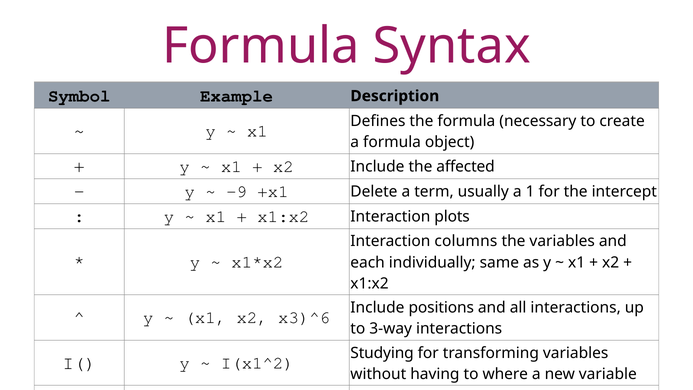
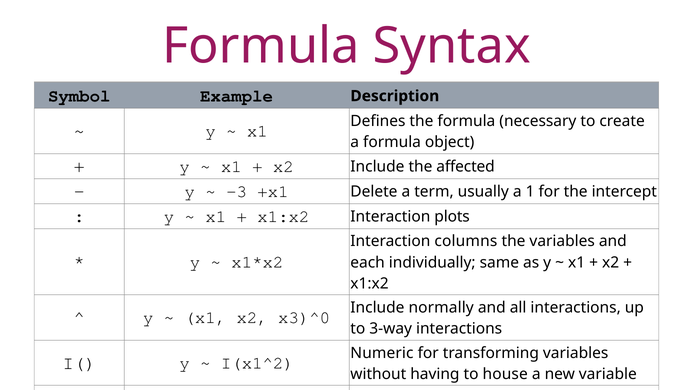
-9: -9 -> -3
x3)^6: x3)^6 -> x3)^0
positions: positions -> normally
Studying: Studying -> Numeric
where: where -> house
